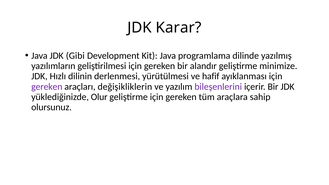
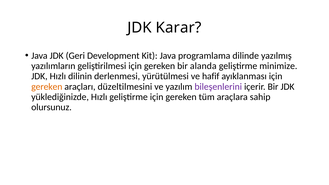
Gibi: Gibi -> Geri
alandır: alandır -> alanda
gereken at (47, 87) colour: purple -> orange
değişikliklerin: değişikliklerin -> düzeltilmesini
yüklediğinizde Olur: Olur -> Hızlı
